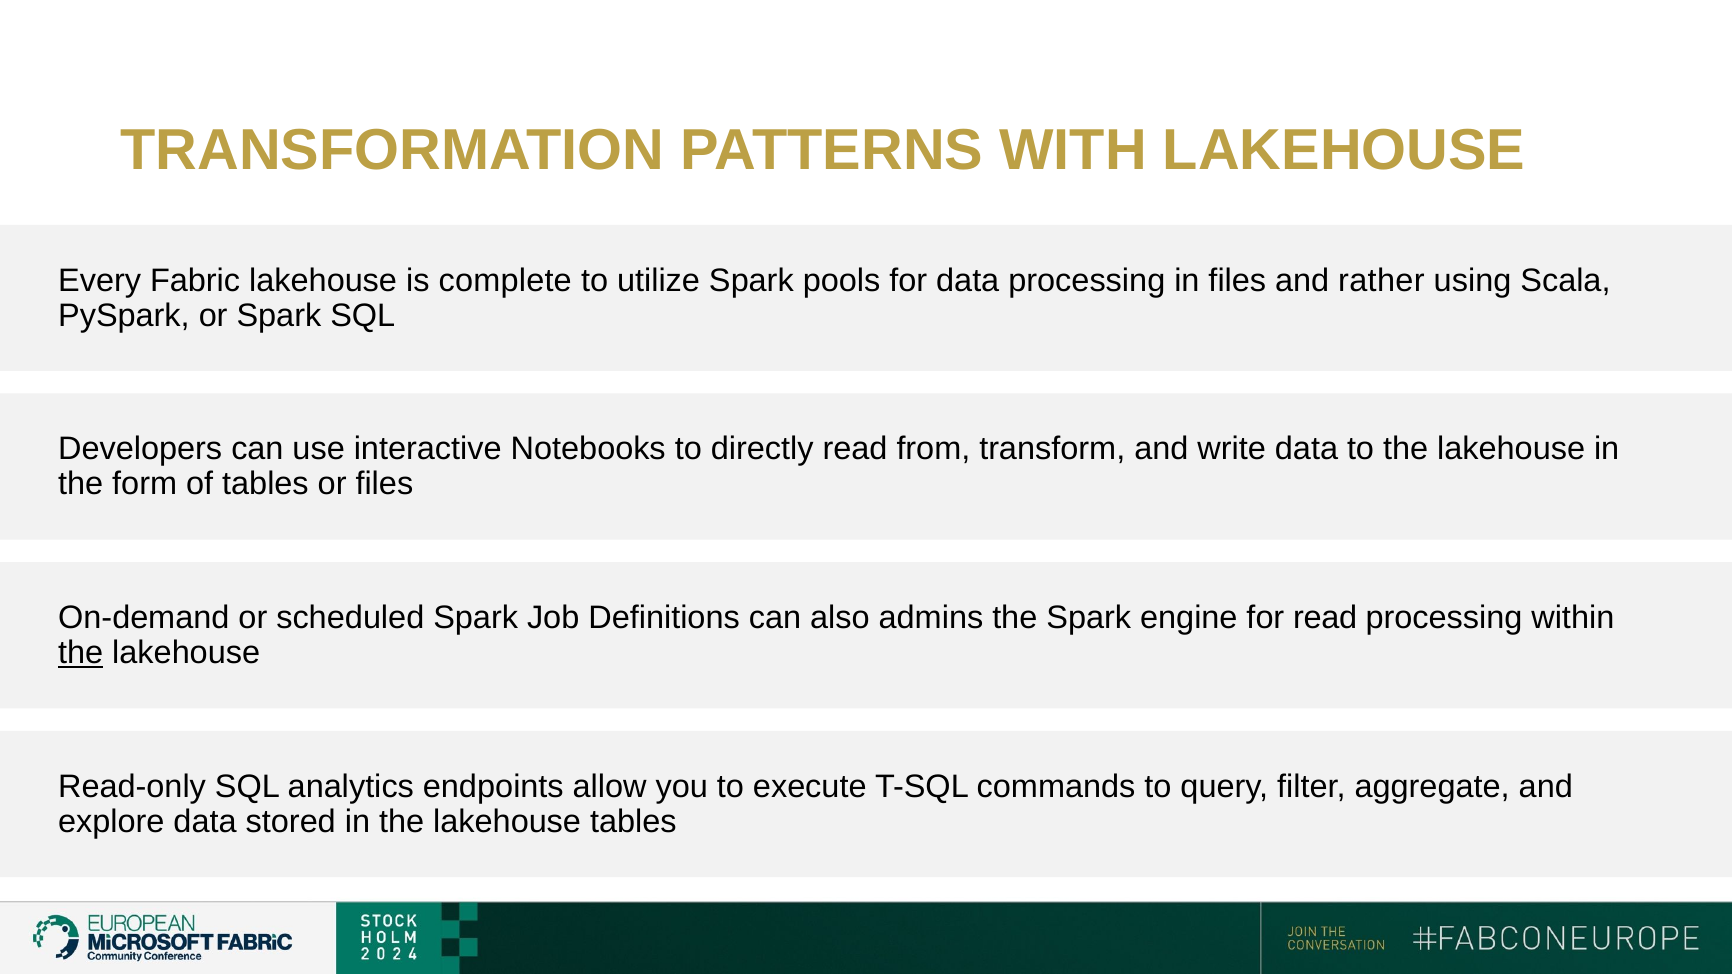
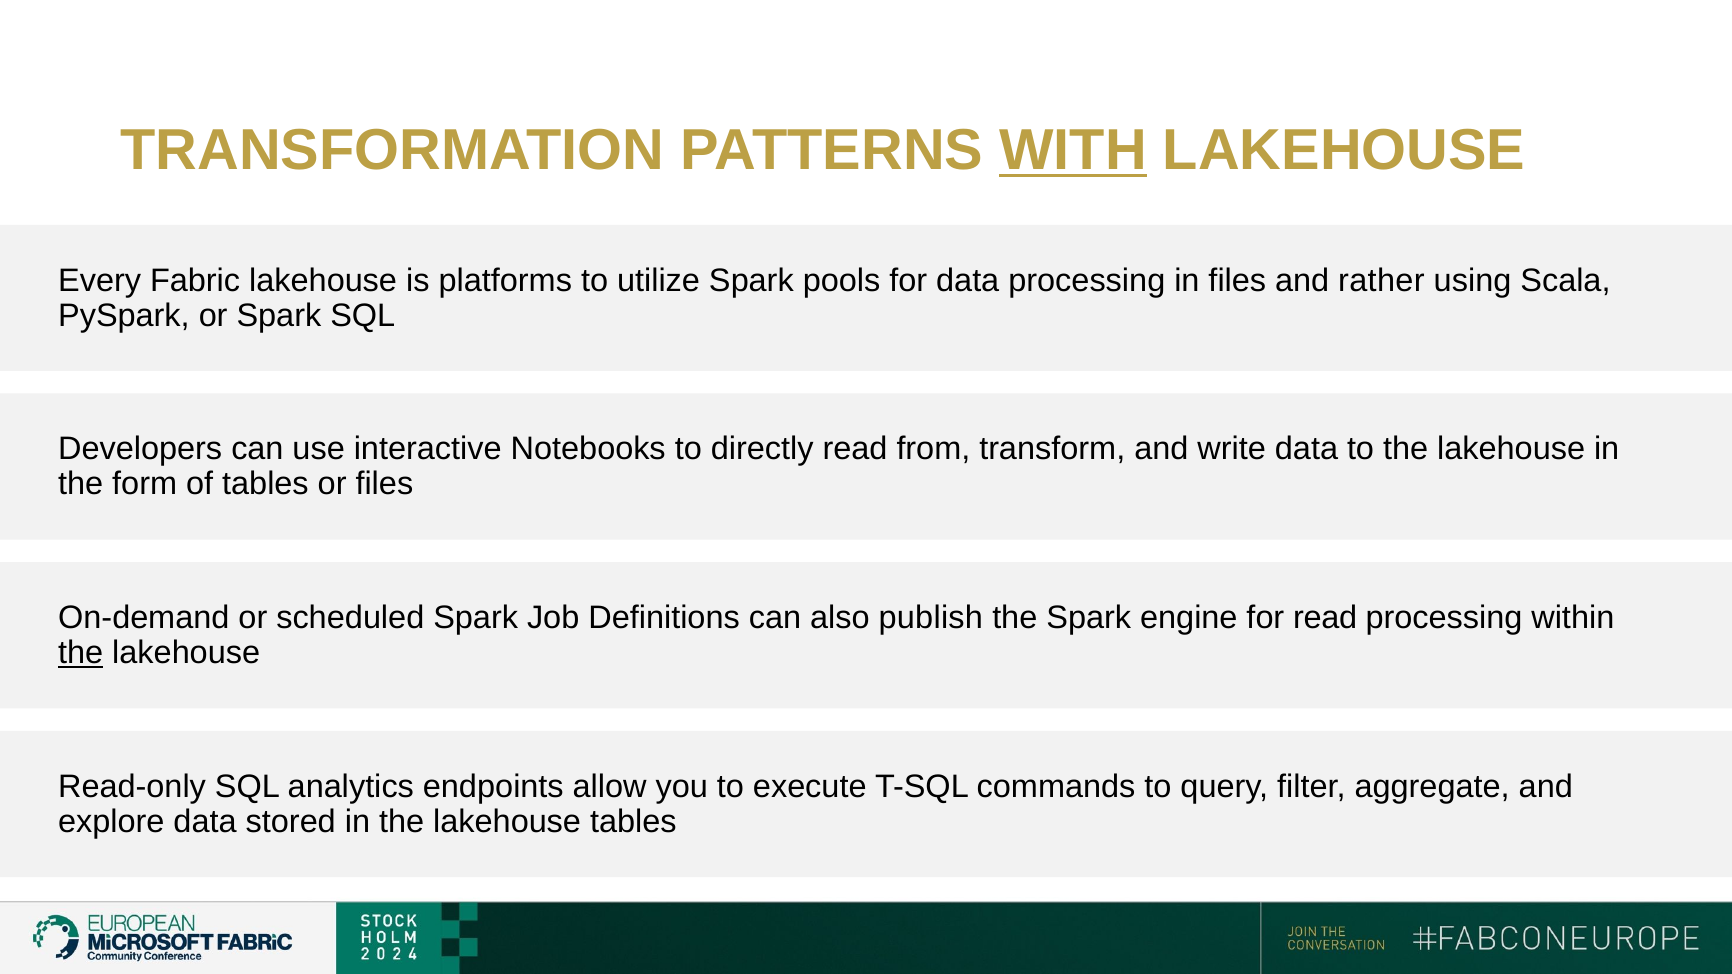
WITH underline: none -> present
complete: complete -> platforms
admins: admins -> publish
